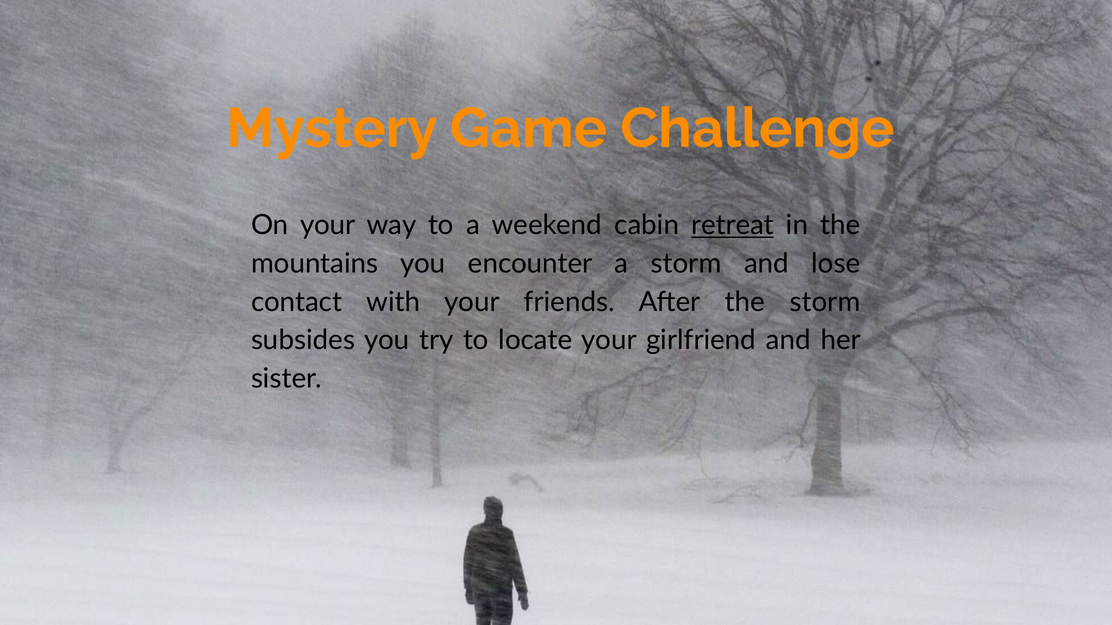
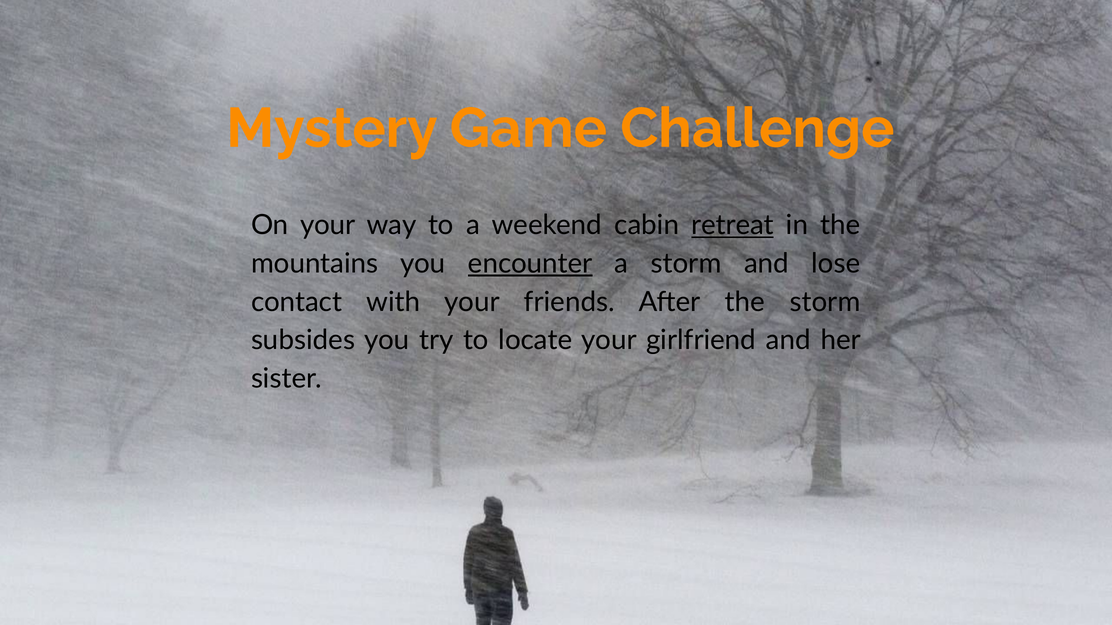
encounter underline: none -> present
